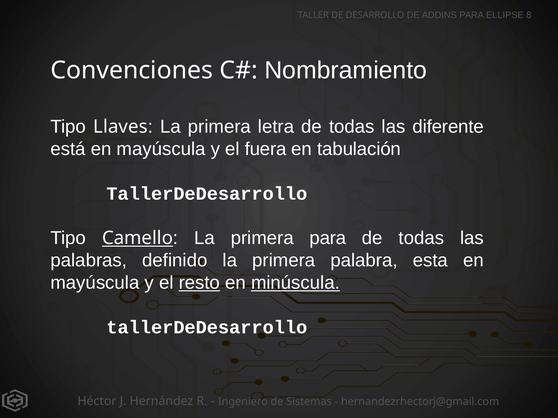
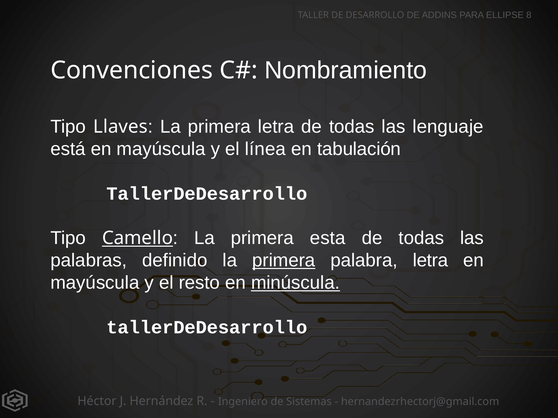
diferente: diferente -> lenguaje
fuera: fuera -> línea
primera para: para -> esta
primera at (284, 261) underline: none -> present
palabra esta: esta -> letra
resto underline: present -> none
